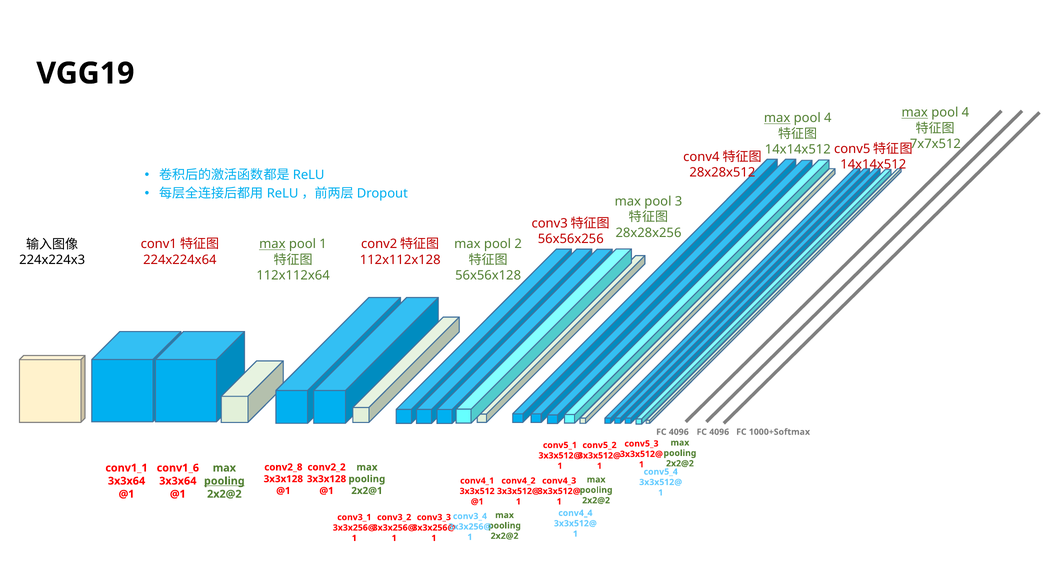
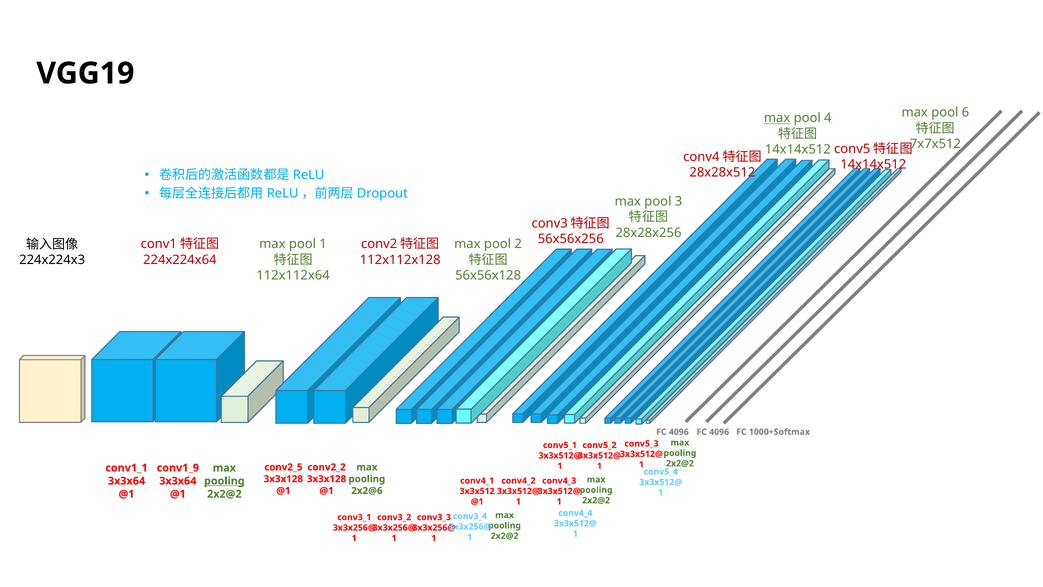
max at (915, 113) underline: present -> none
4 at (965, 113): 4 -> 6
max at (272, 244) underline: present -> none
conv2_8: conv2_8 -> conv2_5
conv1_6: conv1_6 -> conv1_9
2x2@1: 2x2@1 -> 2x2@6
